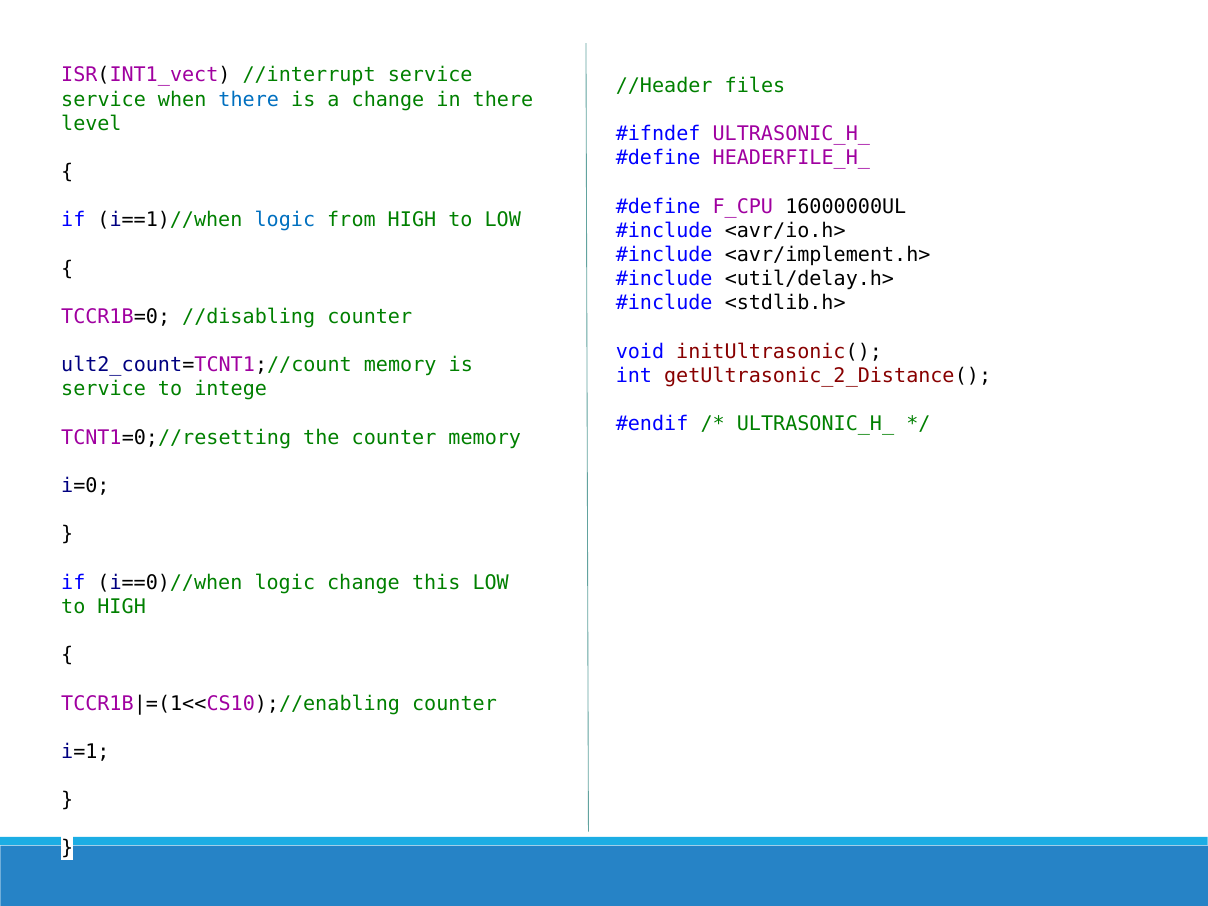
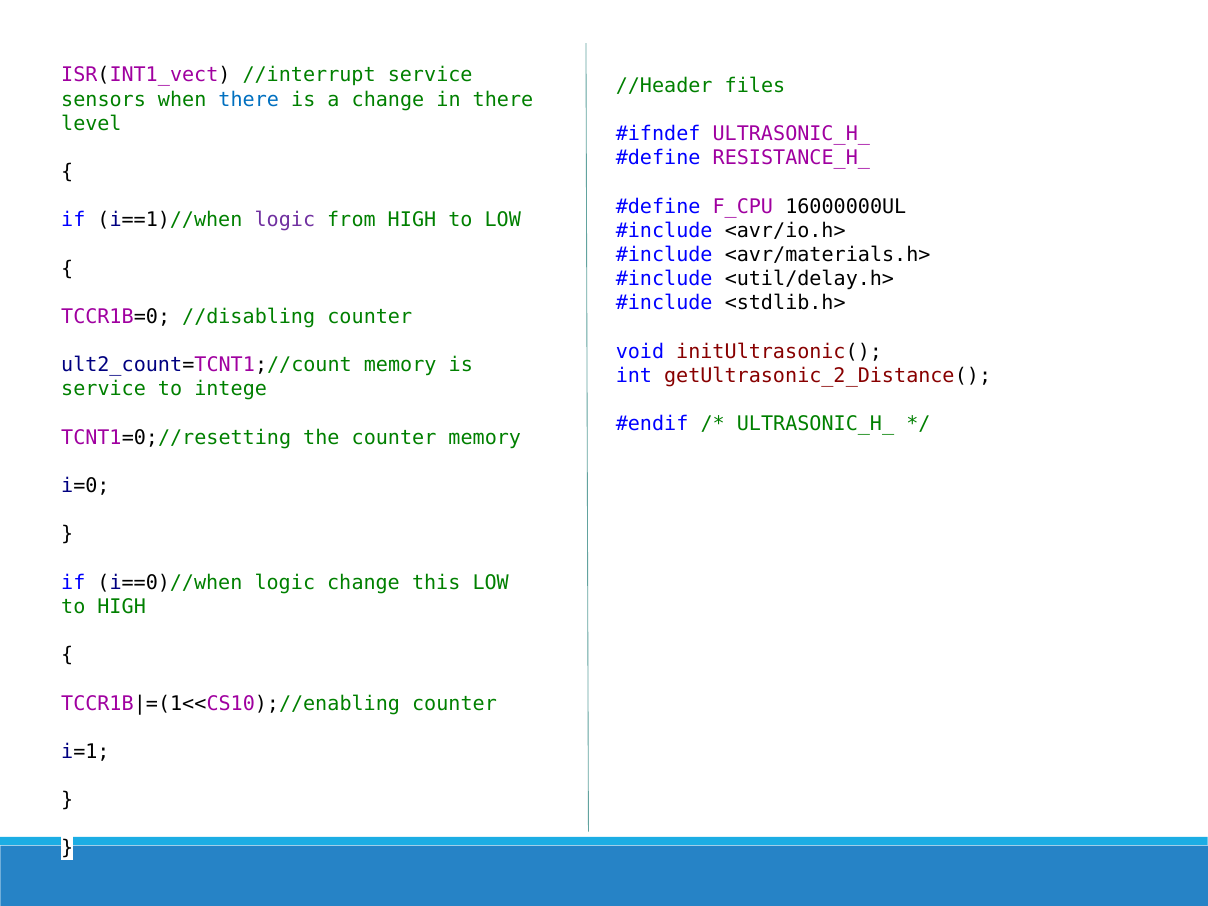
service at (104, 99): service -> sensors
HEADERFILE_H_: HEADERFILE_H_ -> RESISTANCE_H_
logic at (285, 220) colour: blue -> purple
<avr/implement.h>: <avr/implement.h> -> <avr/materials.h>
